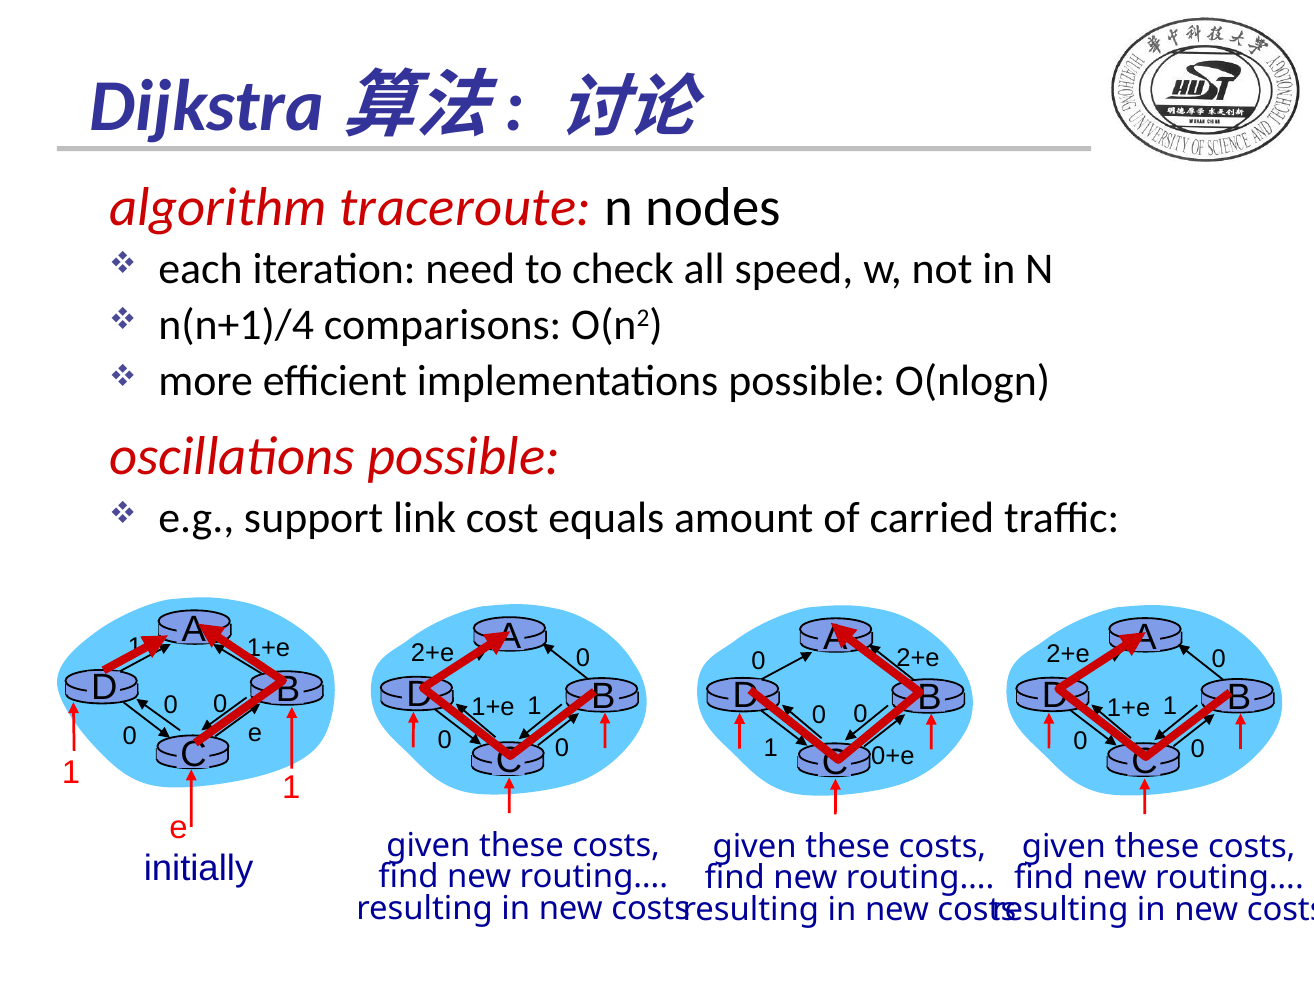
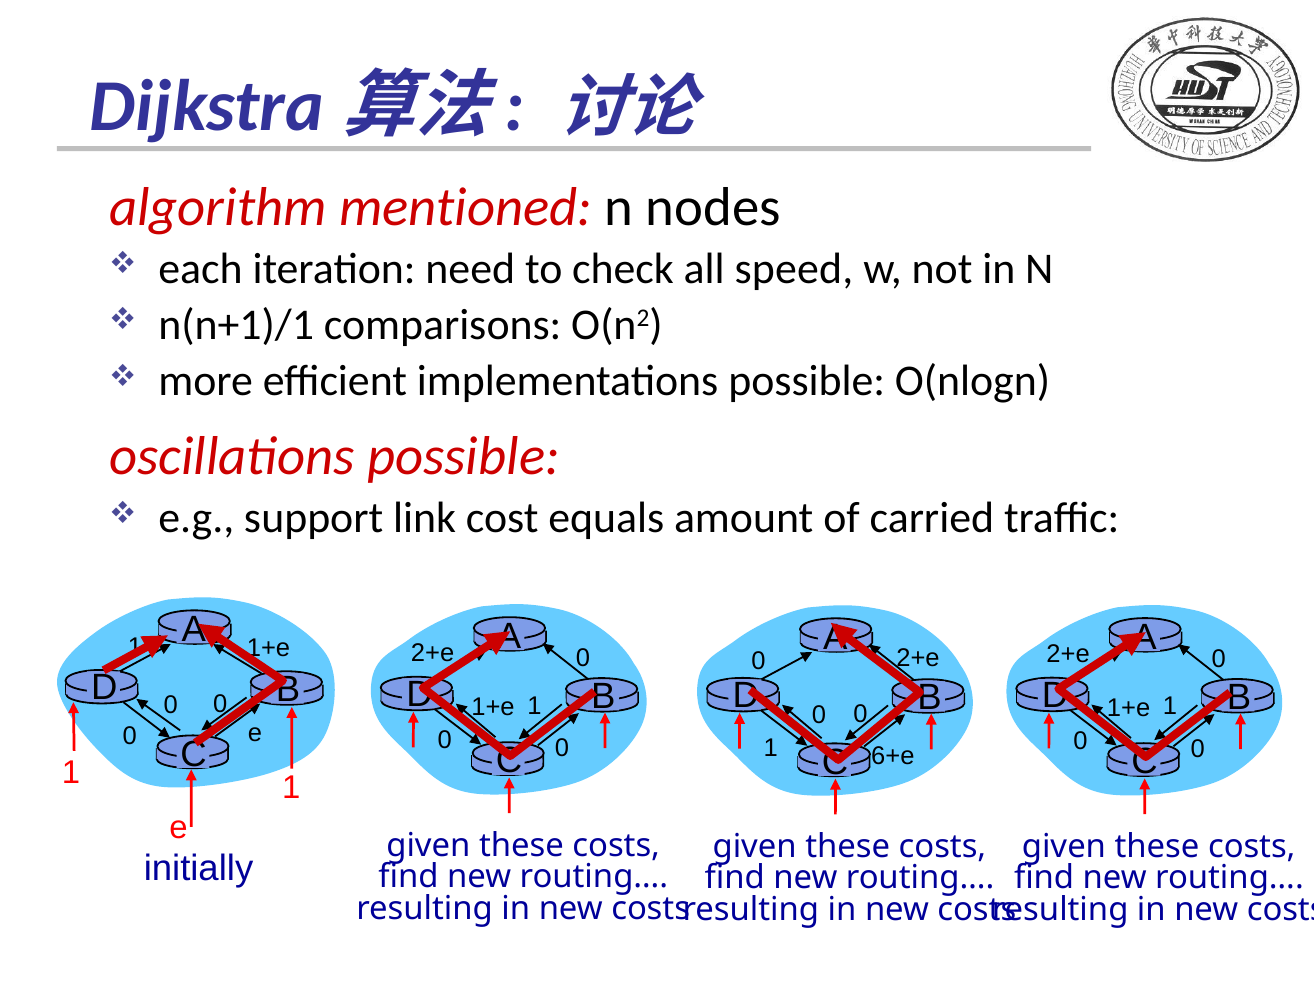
traceroute: traceroute -> mentioned
n(n+1)/4: n(n+1)/4 -> n(n+1)/1
0+e: 0+e -> 6+e
